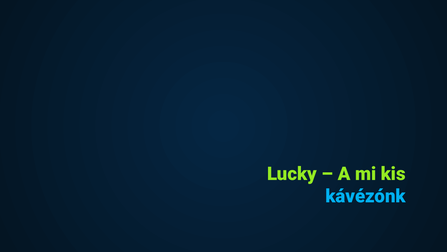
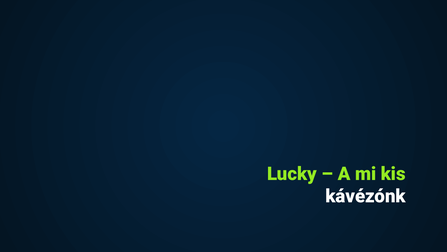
kávézónk colour: light blue -> white
